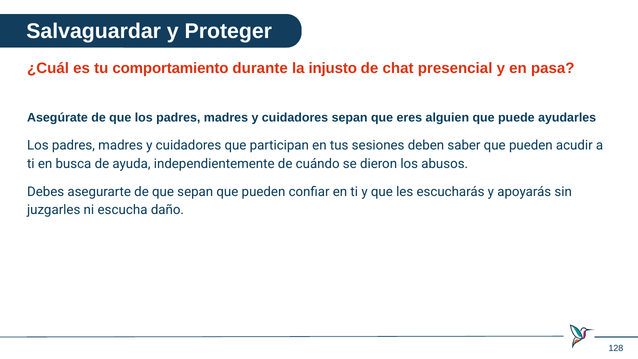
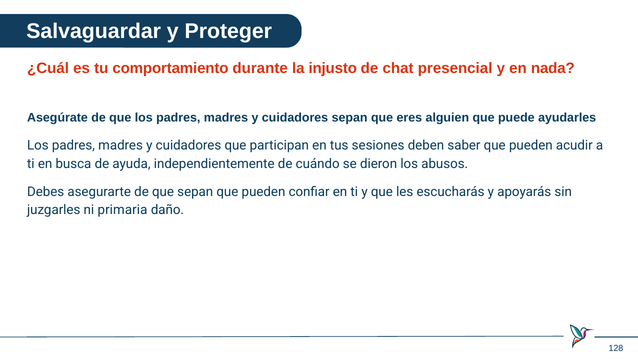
pasa: pasa -> nada
escucha: escucha -> primaria
